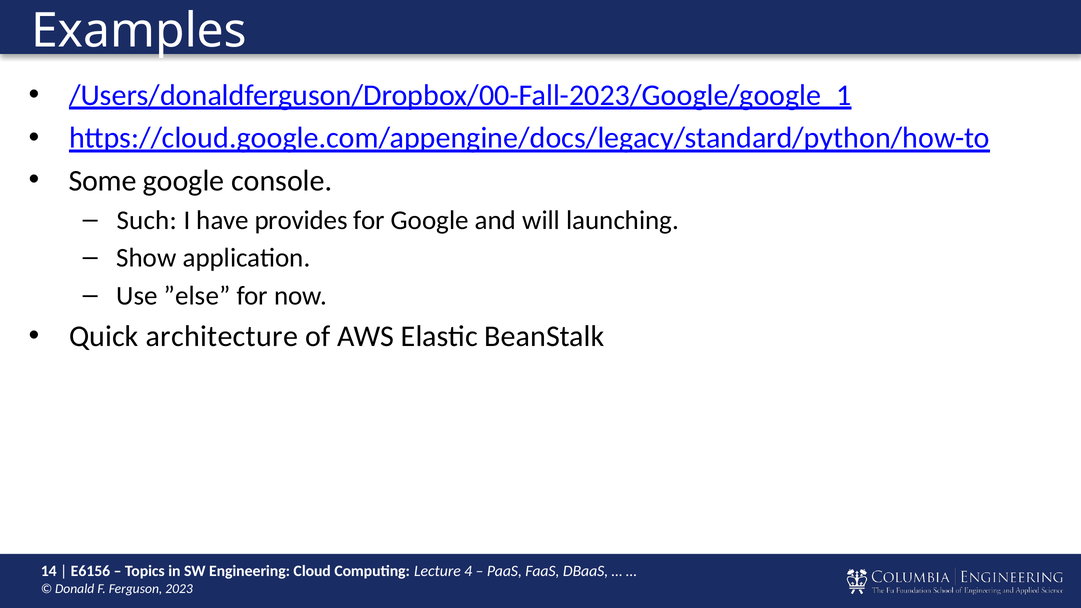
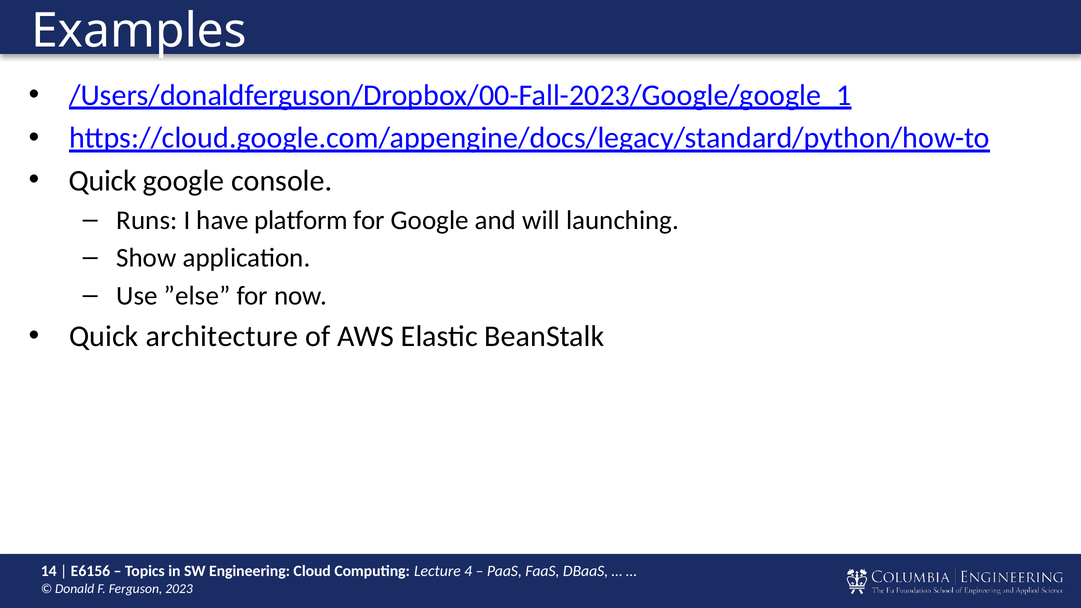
Some at (103, 181): Some -> Quick
Such: Such -> Runs
provides: provides -> platform
